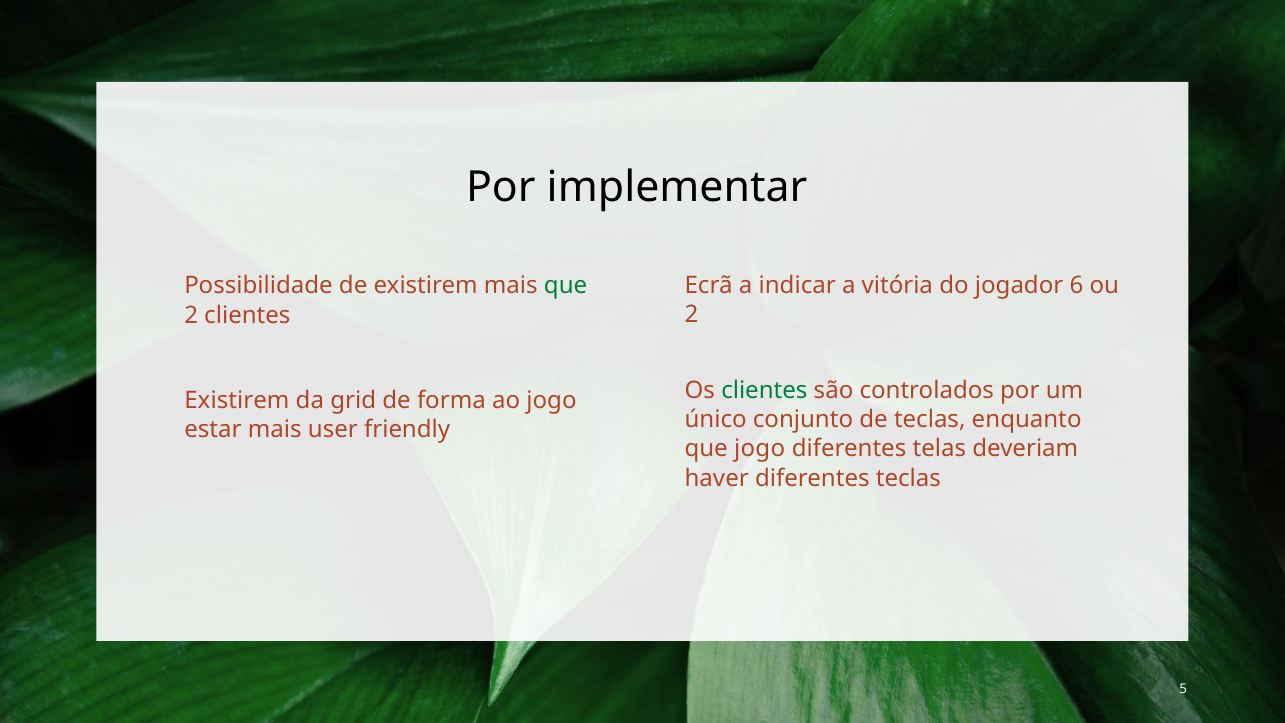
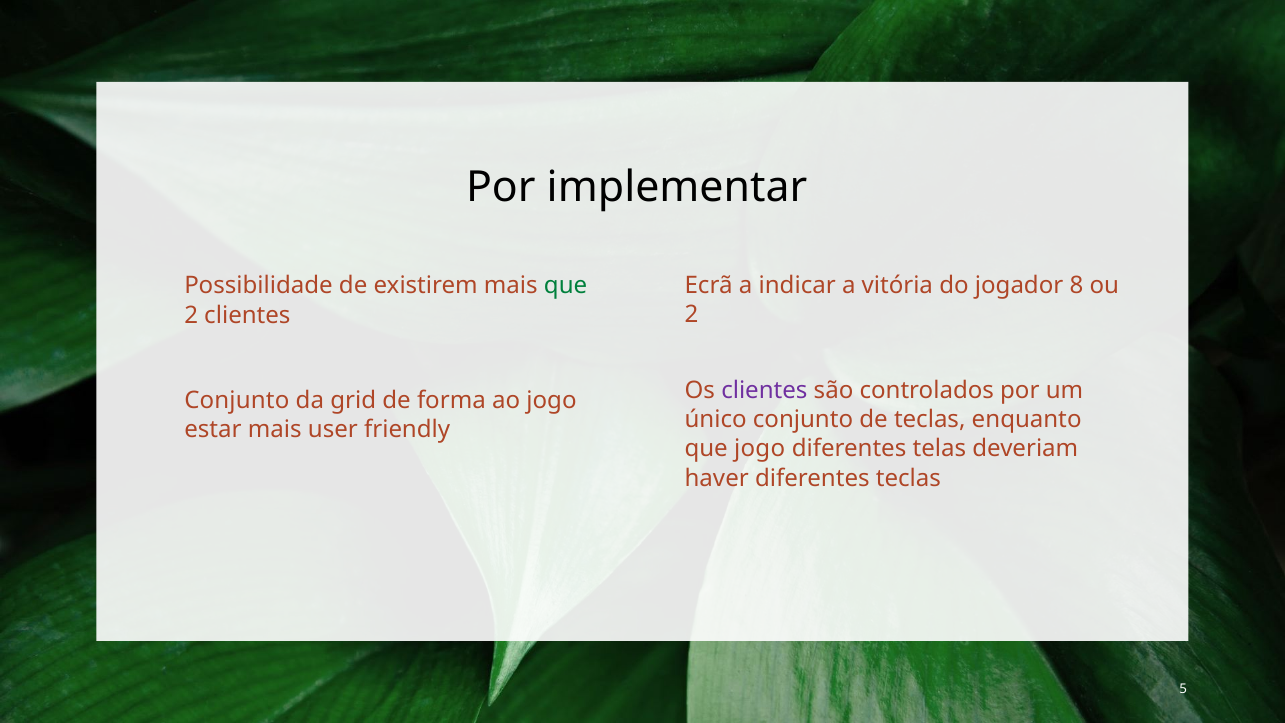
6: 6 -> 8
clientes at (764, 390) colour: green -> purple
Existirem at (237, 400): Existirem -> Conjunto
